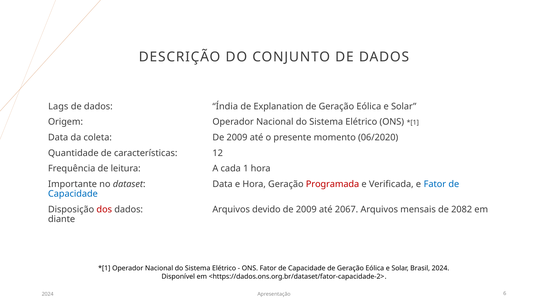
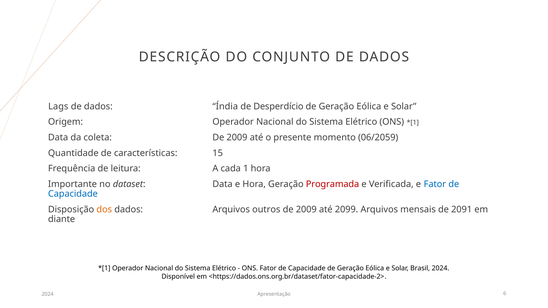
Explanation: Explanation -> Desperdício
06/2020: 06/2020 -> 06/2059
12: 12 -> 15
dos colour: red -> orange
devido: devido -> outros
2067: 2067 -> 2099
2082: 2082 -> 2091
